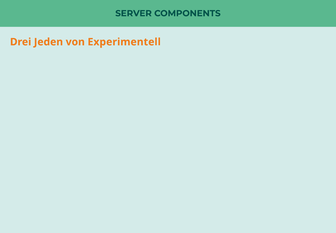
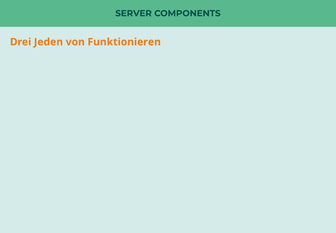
Experimentell: Experimentell -> Funktionieren
